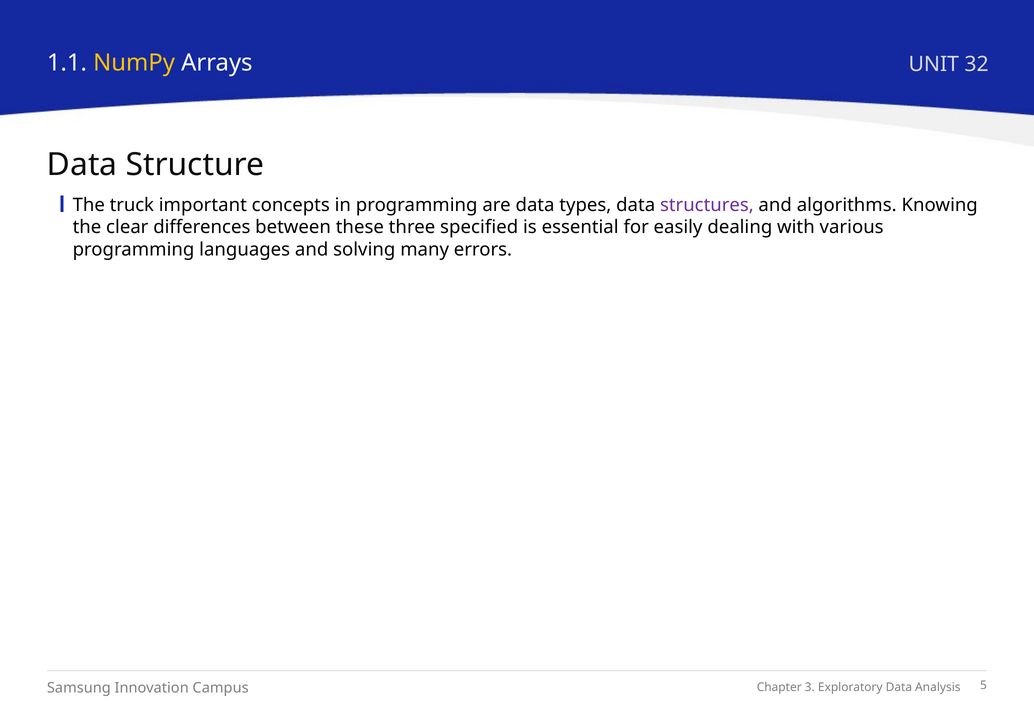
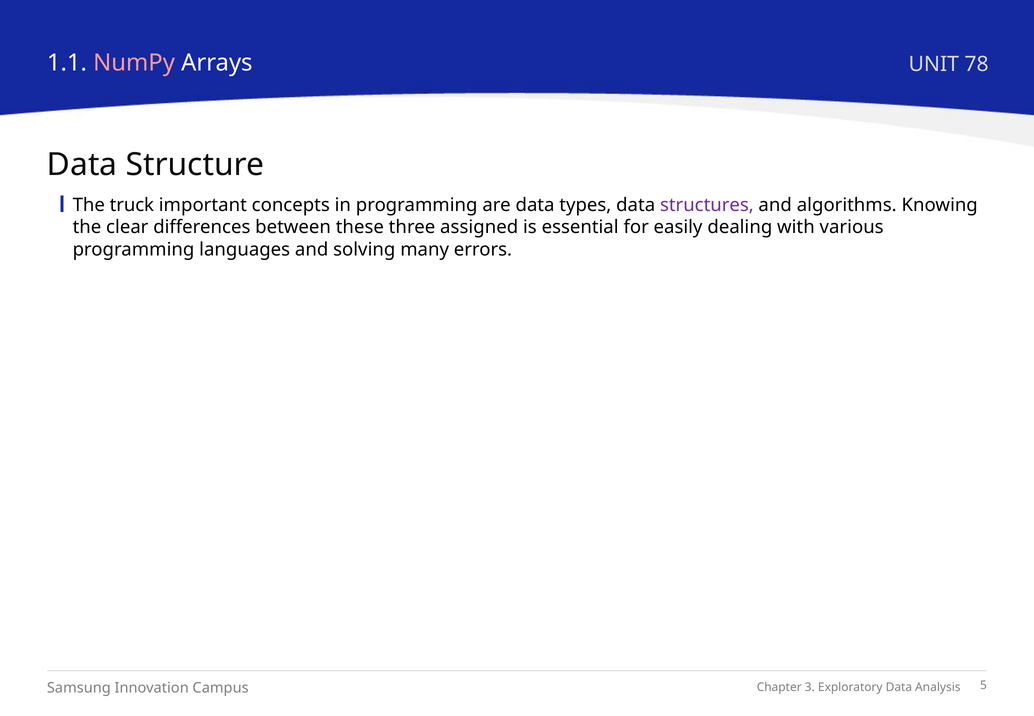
NumPy colour: yellow -> pink
32: 32 -> 78
specified: specified -> assigned
